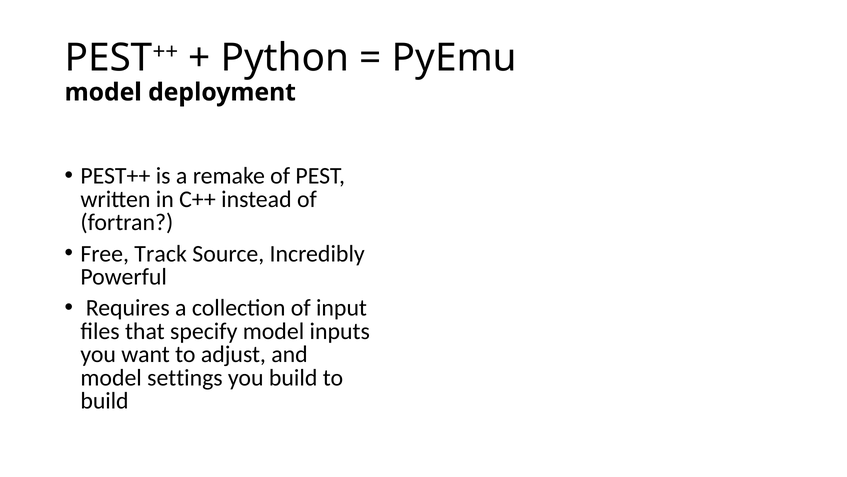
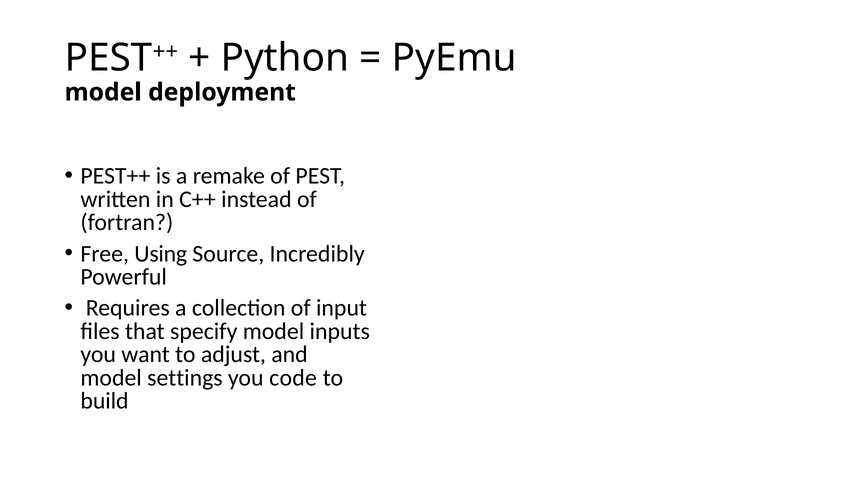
Track: Track -> Using
you build: build -> code
